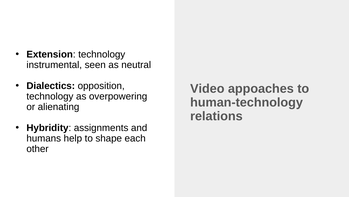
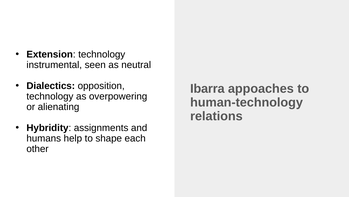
Video: Video -> Ibarra
